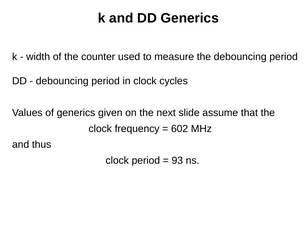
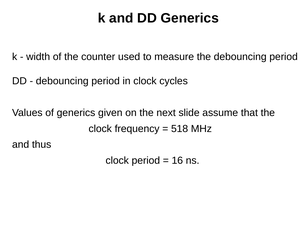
602: 602 -> 518
93: 93 -> 16
